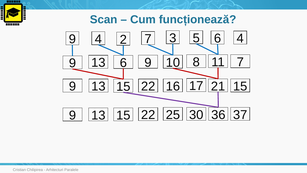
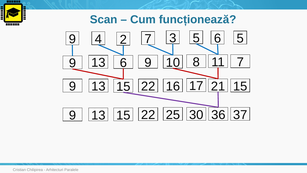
4 at (240, 38): 4 -> 5
